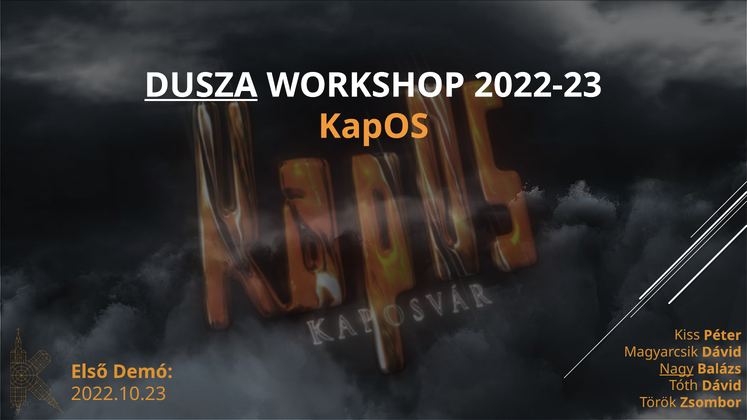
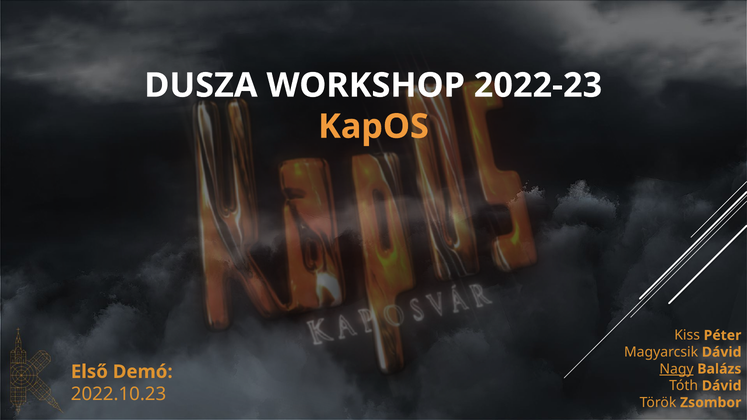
DUSZA underline: present -> none
